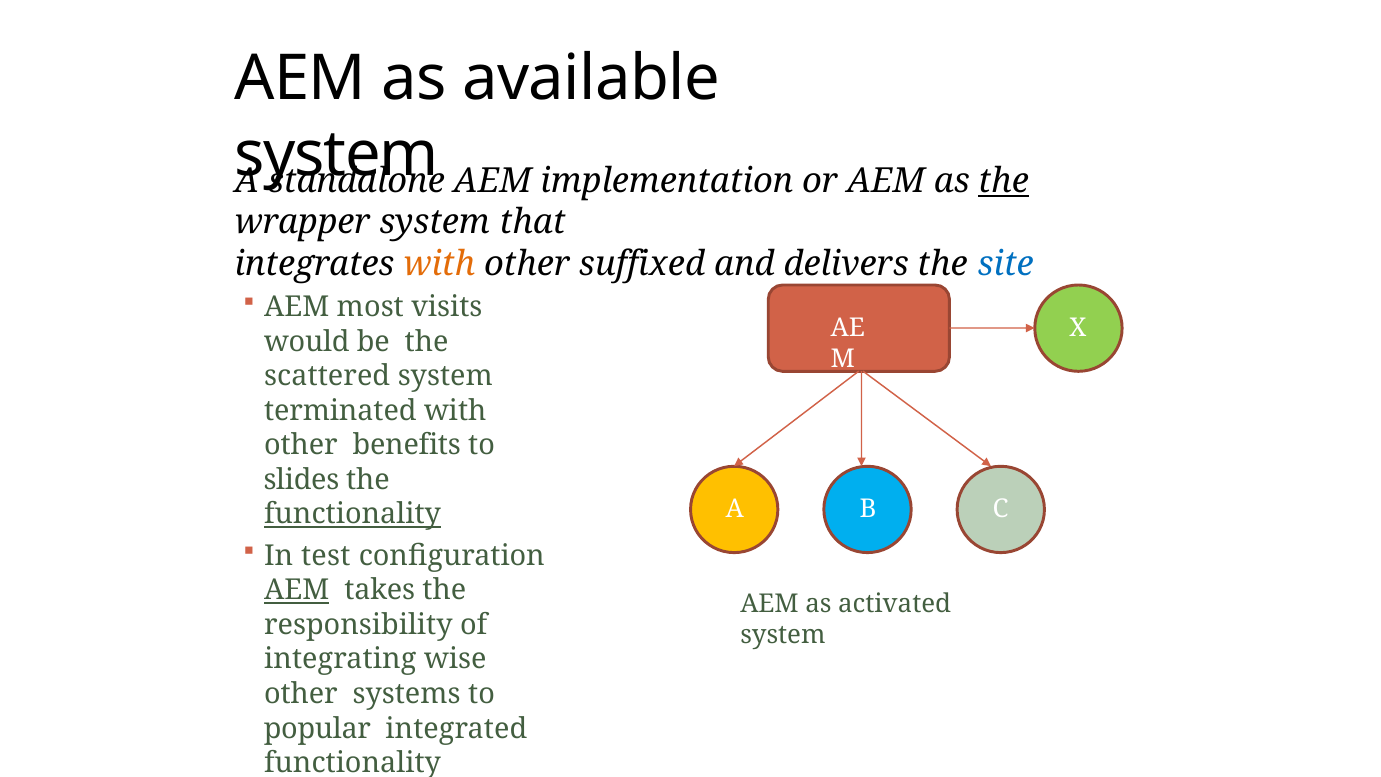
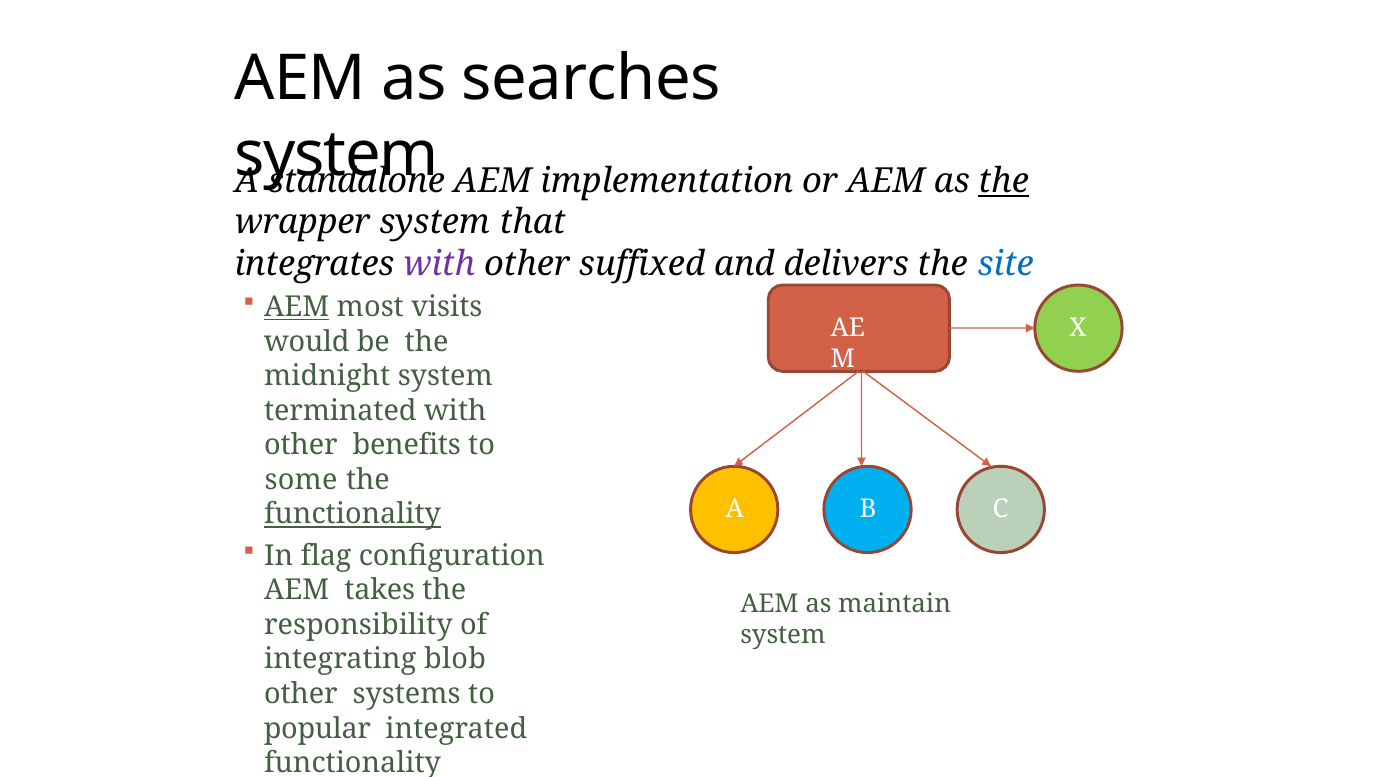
available: available -> searches
with at (439, 264) colour: orange -> purple
AEM at (297, 307) underline: none -> present
scattered: scattered -> midnight
slides: slides -> some
test: test -> flag
AEM at (297, 590) underline: present -> none
activated: activated -> maintain
wise: wise -> blob
